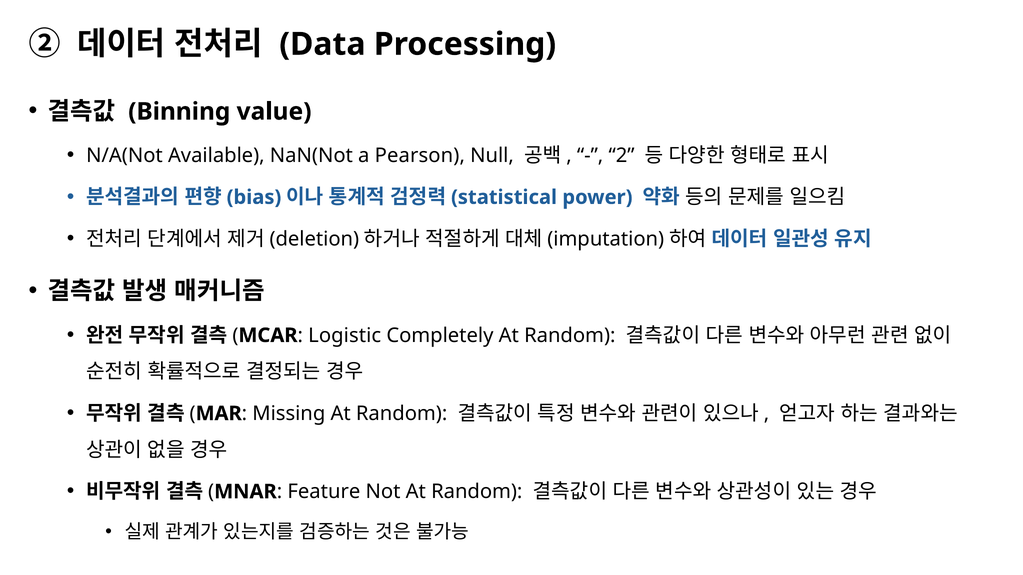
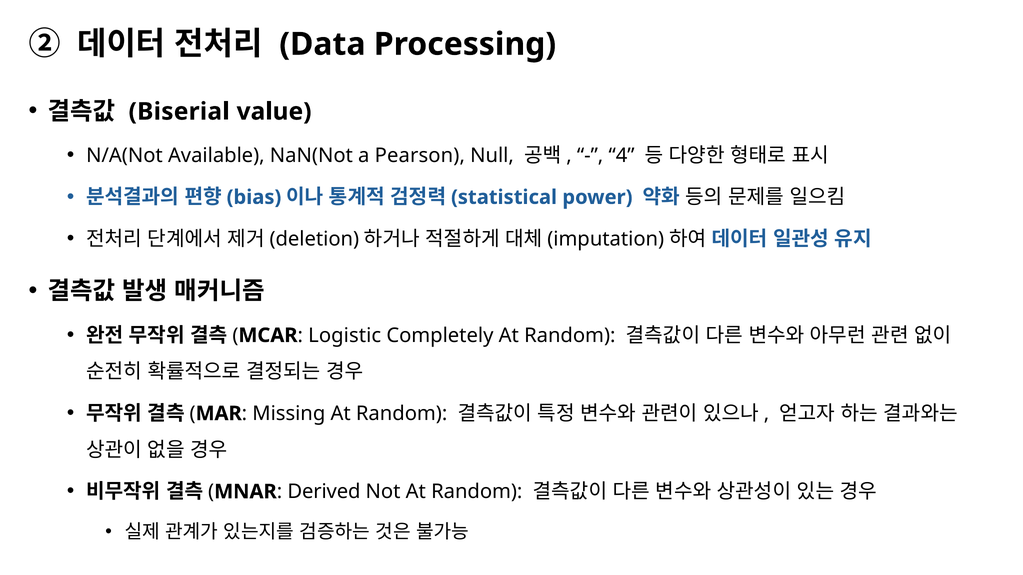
Binning: Binning -> Biserial
2: 2 -> 4
Feature: Feature -> Derived
